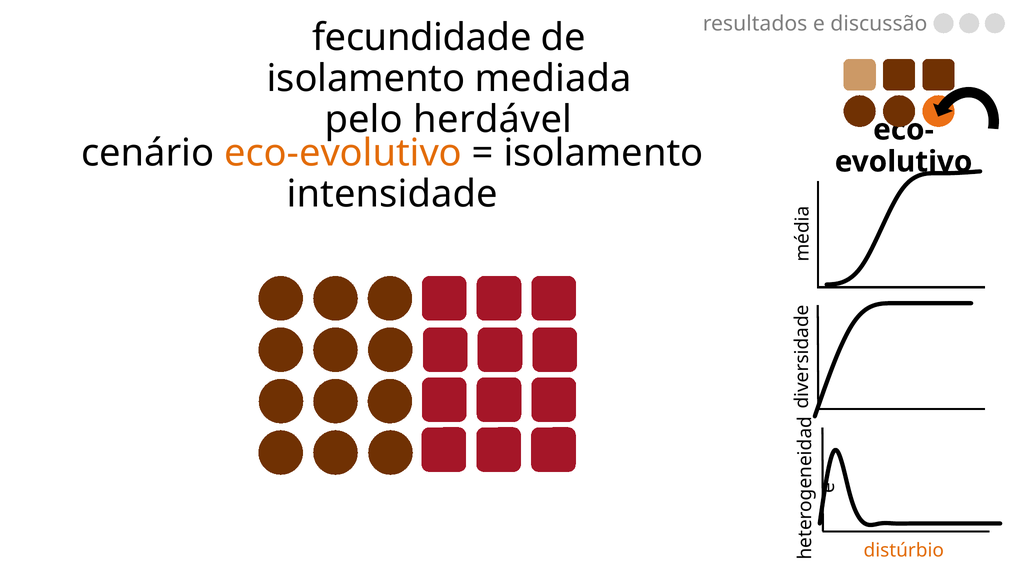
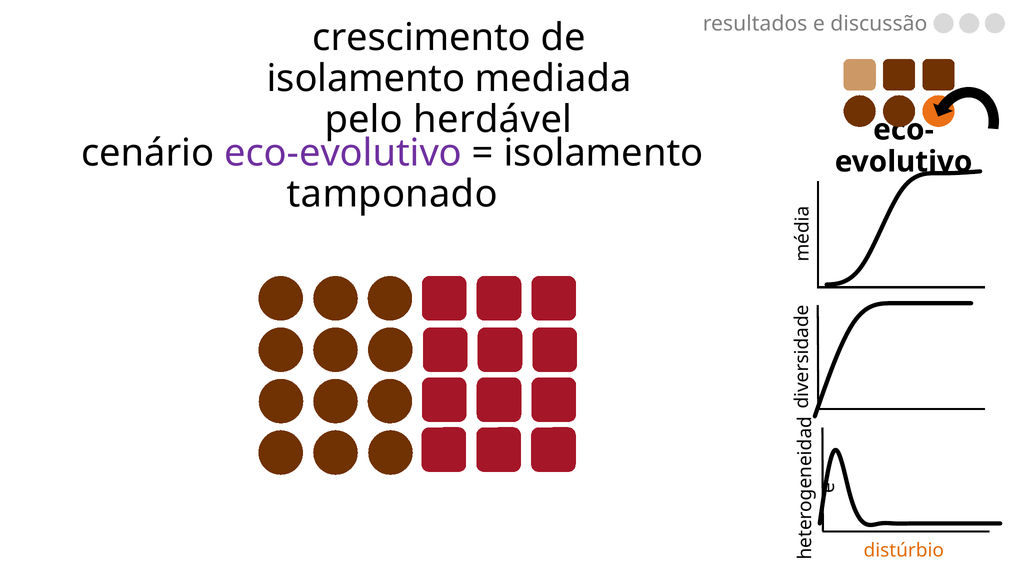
fecundidade: fecundidade -> crescimento
eco-evolutivo colour: orange -> purple
intensidade: intensidade -> tamponado
